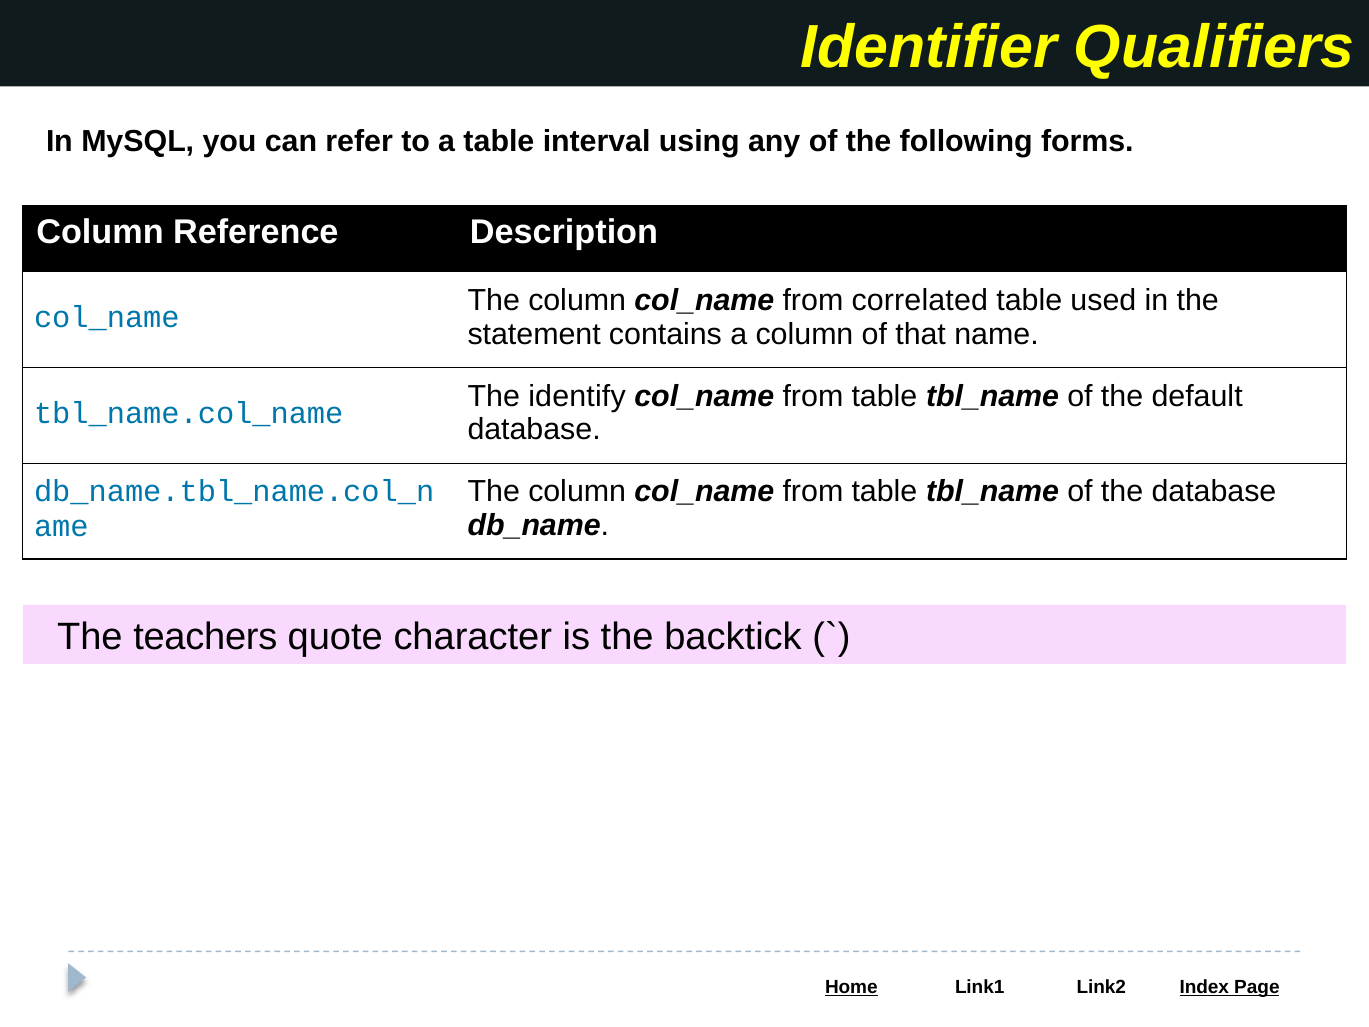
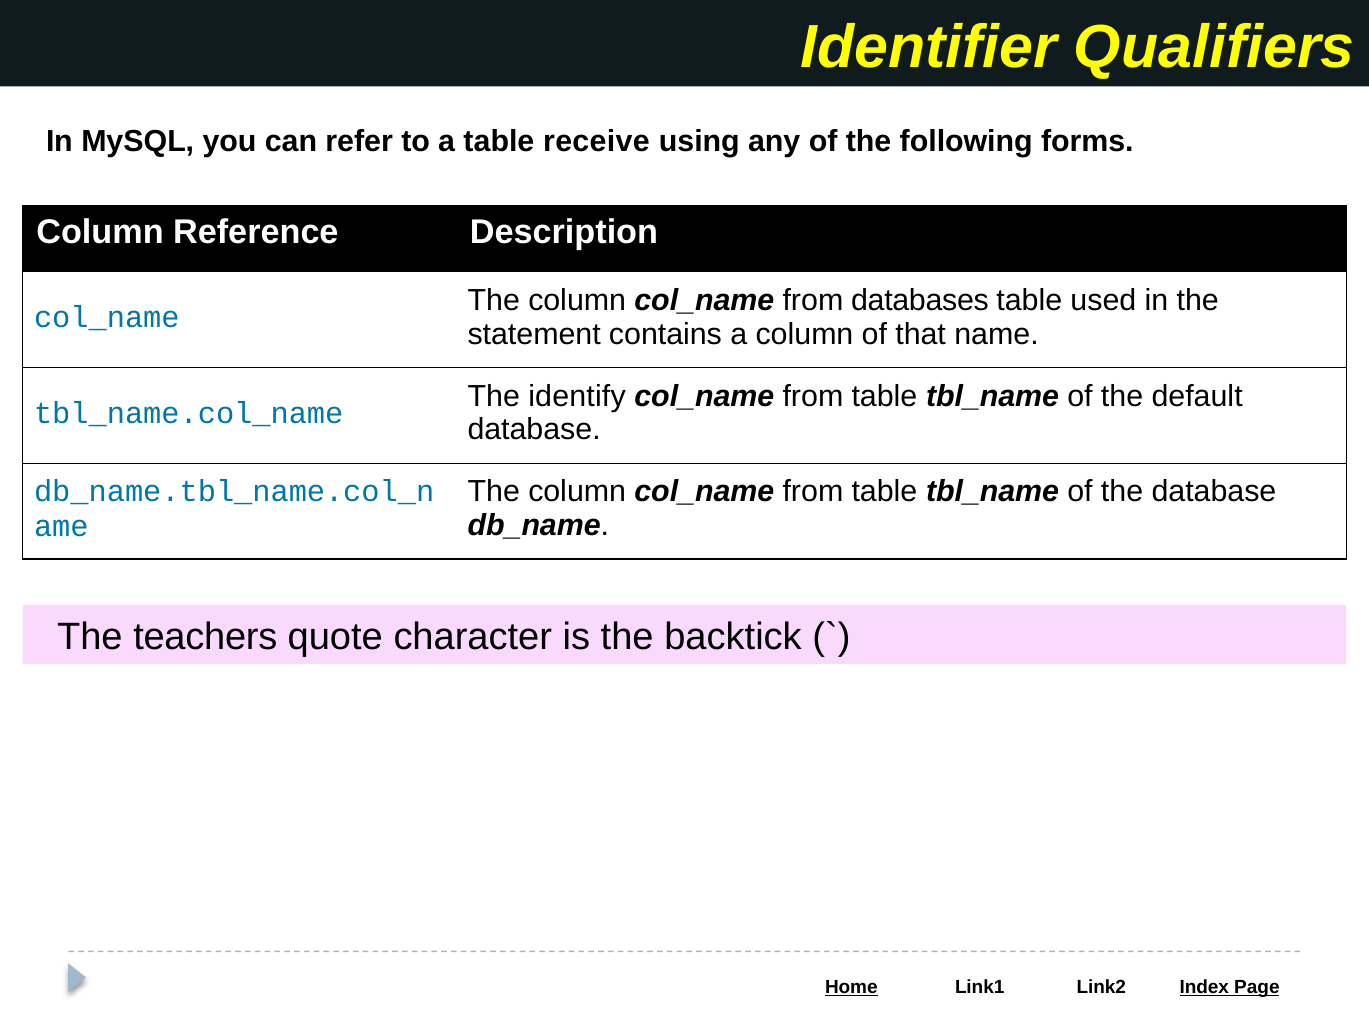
interval: interval -> receive
correlated: correlated -> databases
